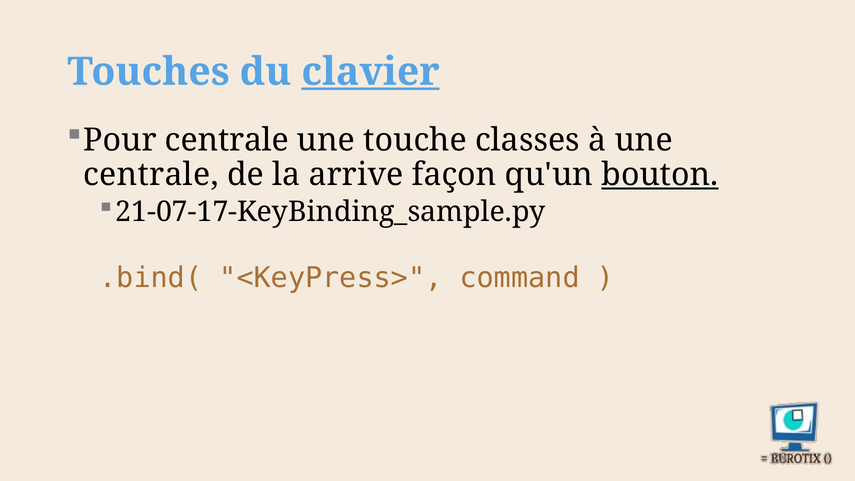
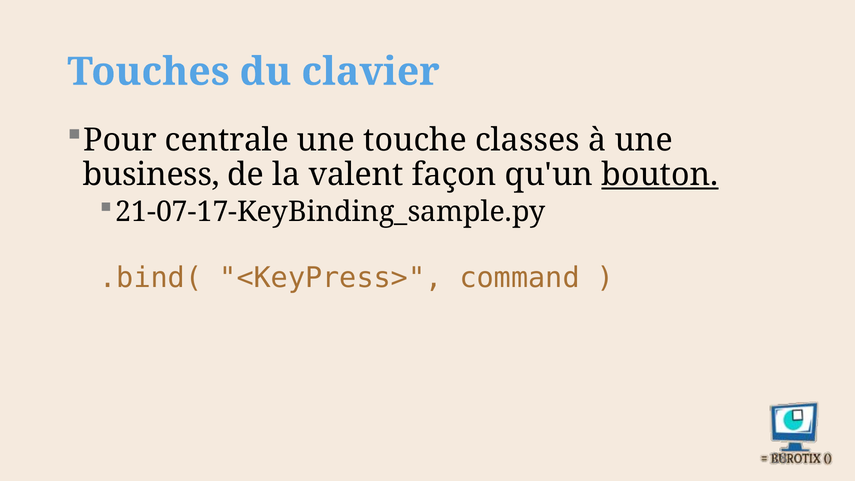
clavier underline: present -> none
centrale at (151, 175): centrale -> business
arrive: arrive -> valent
